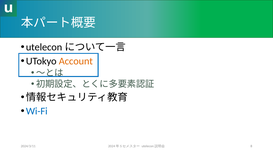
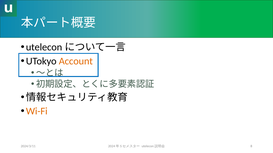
Wi-Fi colour: blue -> orange
